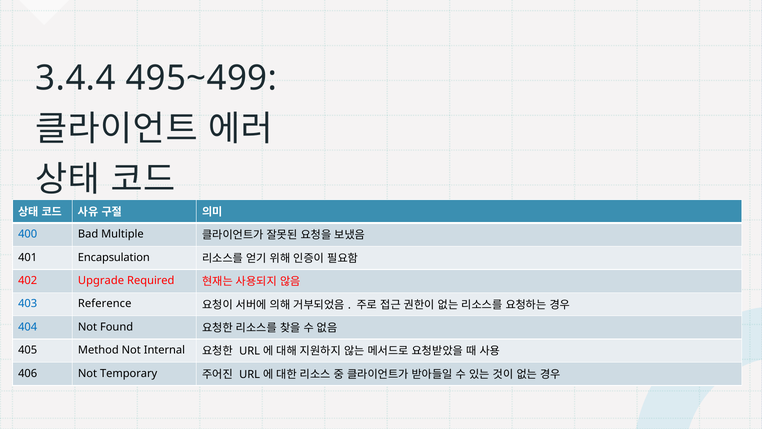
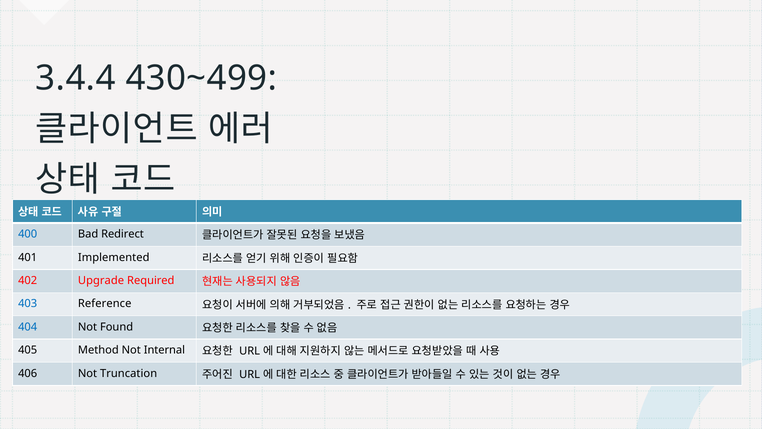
495~499: 495~499 -> 430~499
Multiple: Multiple -> Redirect
Encapsulation: Encapsulation -> Implemented
Temporary: Temporary -> Truncation
